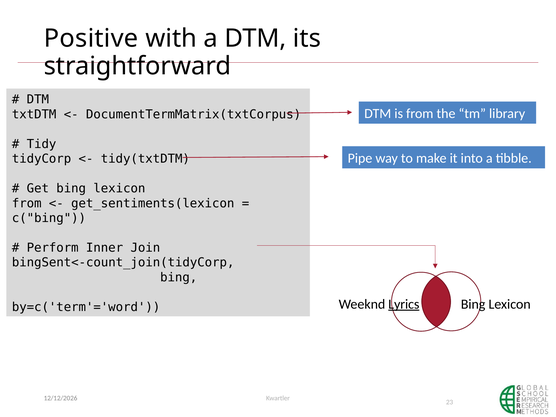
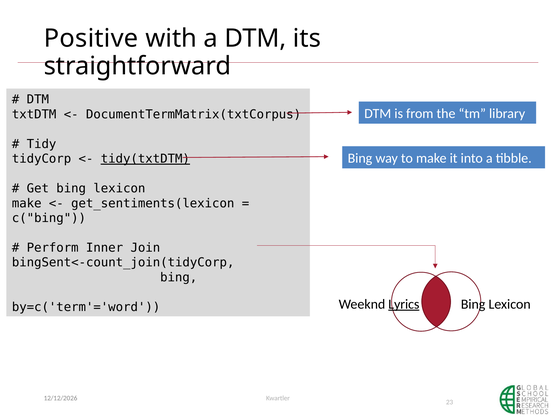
Pipe at (360, 158): Pipe -> Bing
tidy(txtDTM underline: none -> present
from at (27, 203): from -> make
